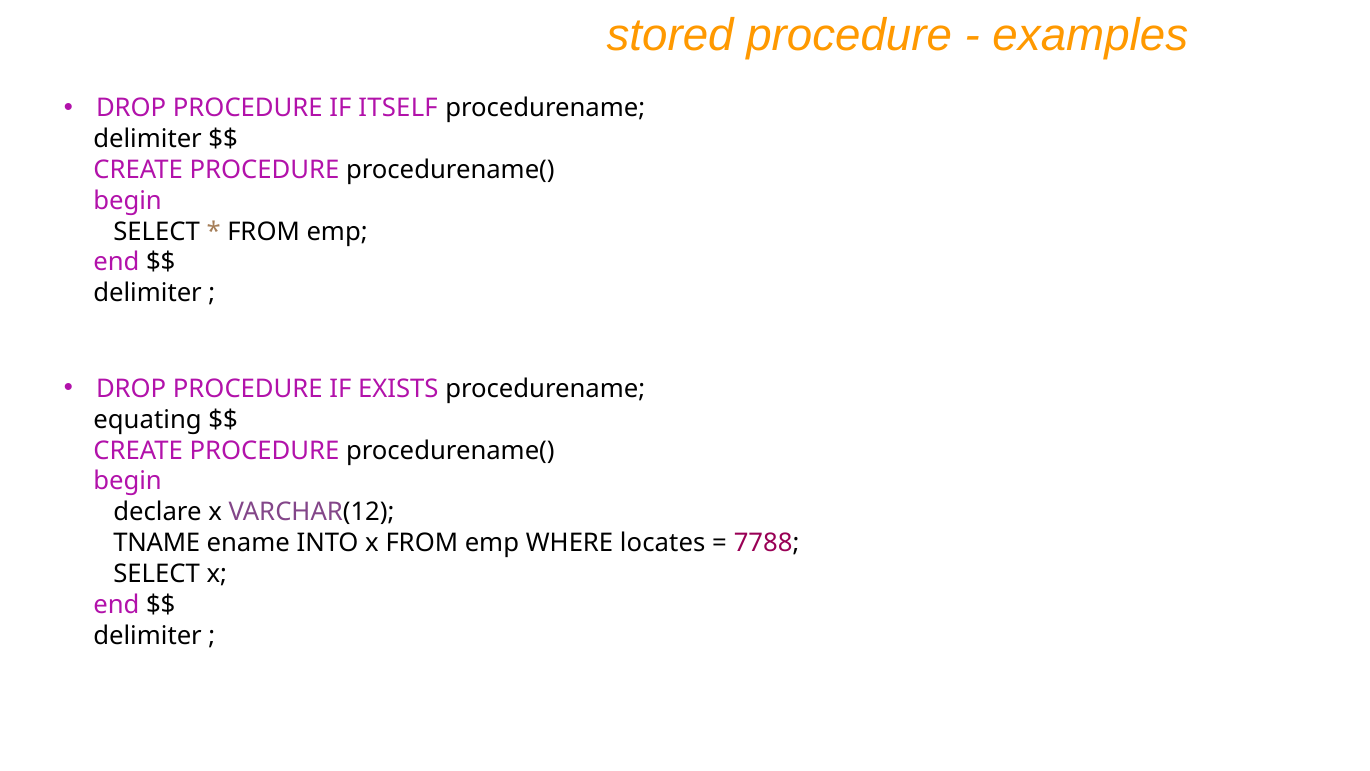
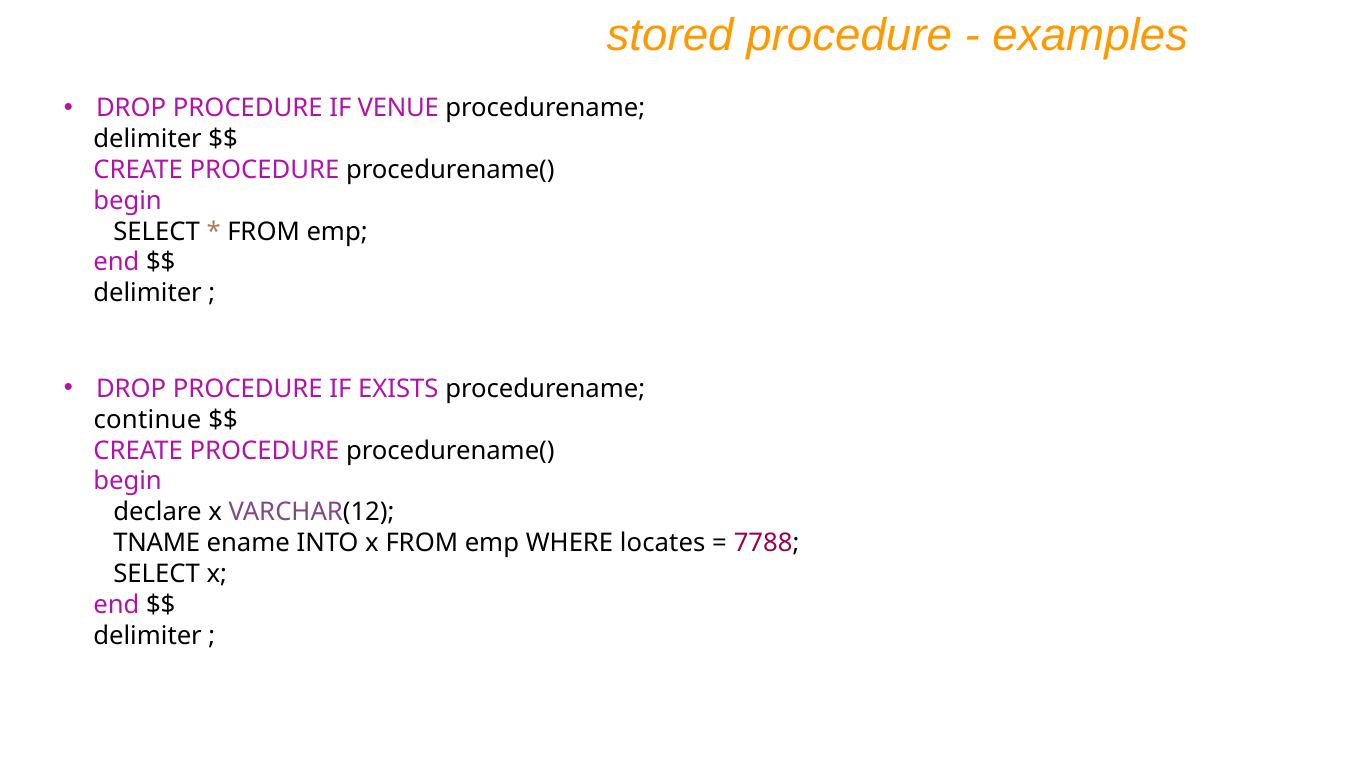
ITSELF: ITSELF -> VENUE
equating: equating -> continue
